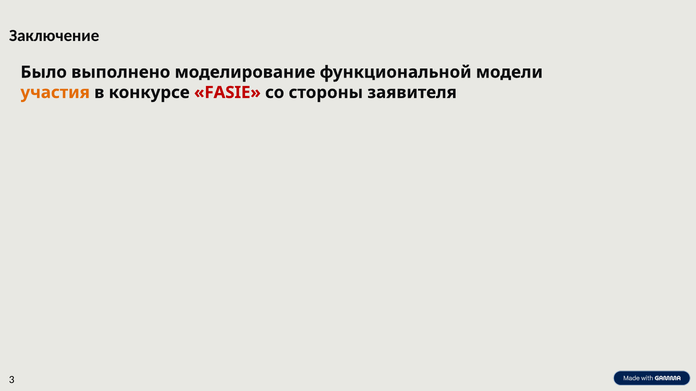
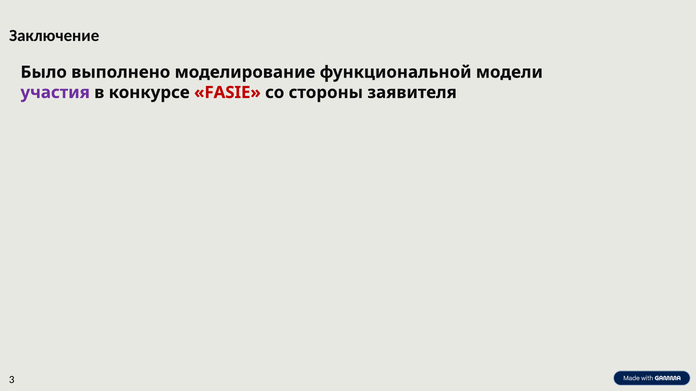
участия colour: orange -> purple
